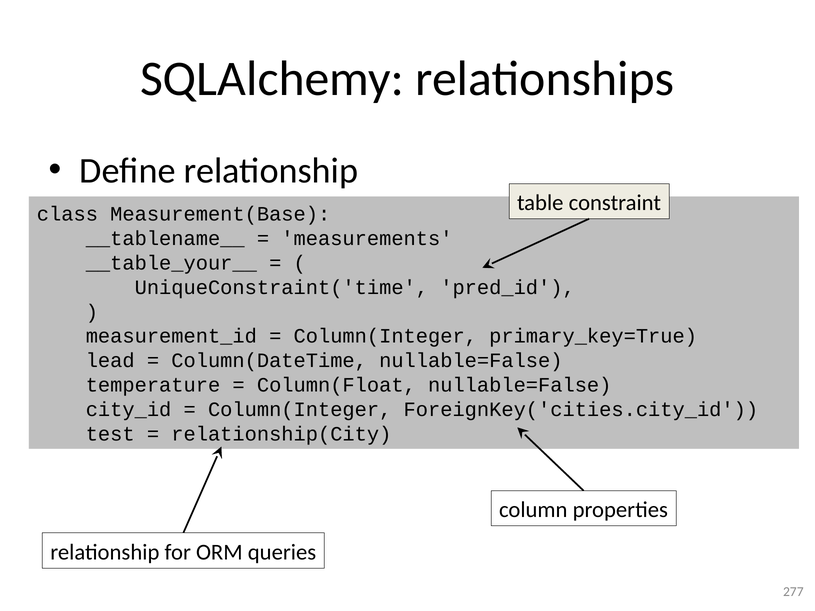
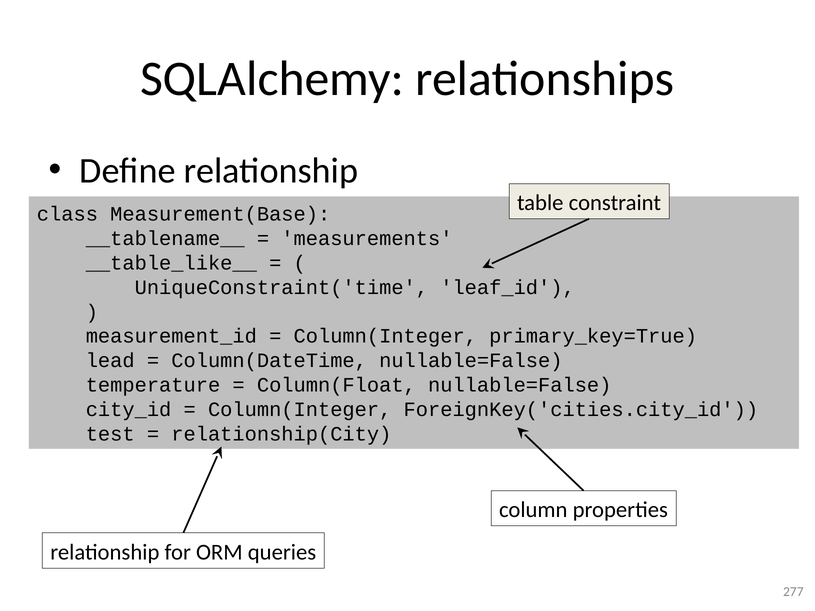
__table_your__: __table_your__ -> __table_like__
pred_id: pred_id -> leaf_id
